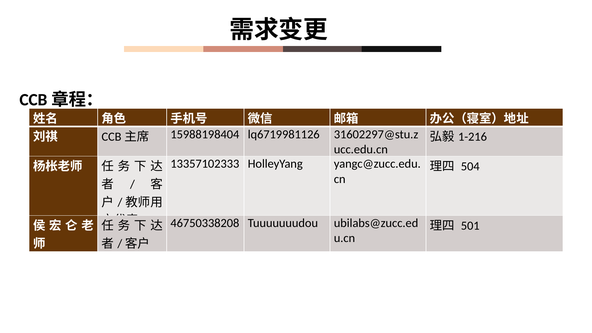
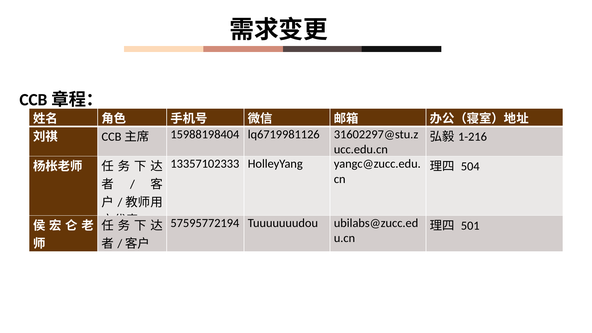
46750338208: 46750338208 -> 57595772194
